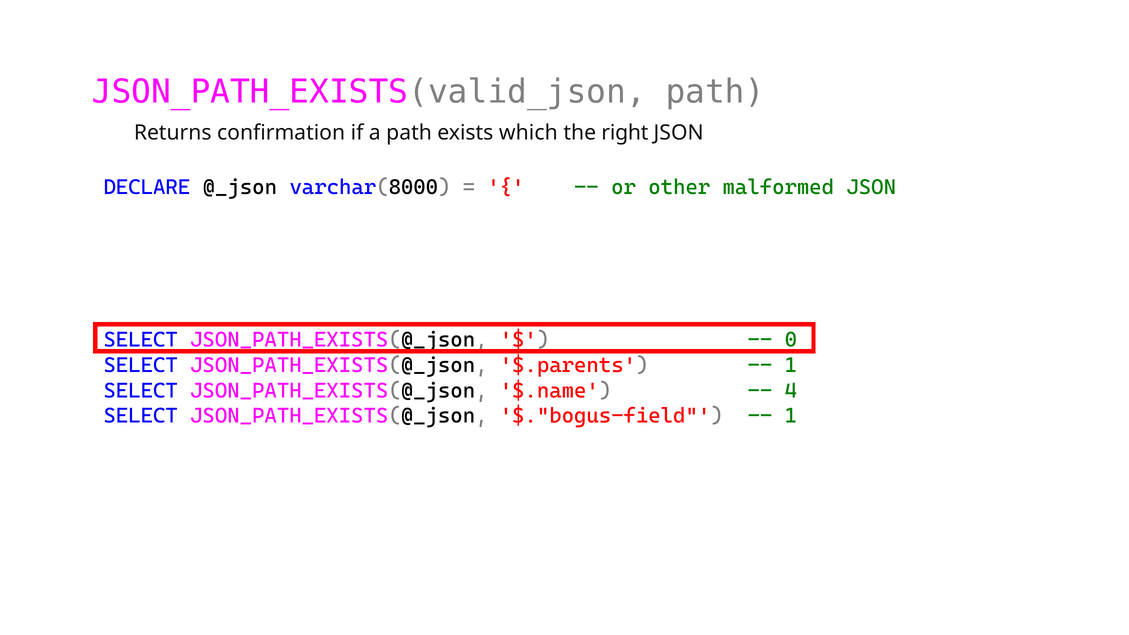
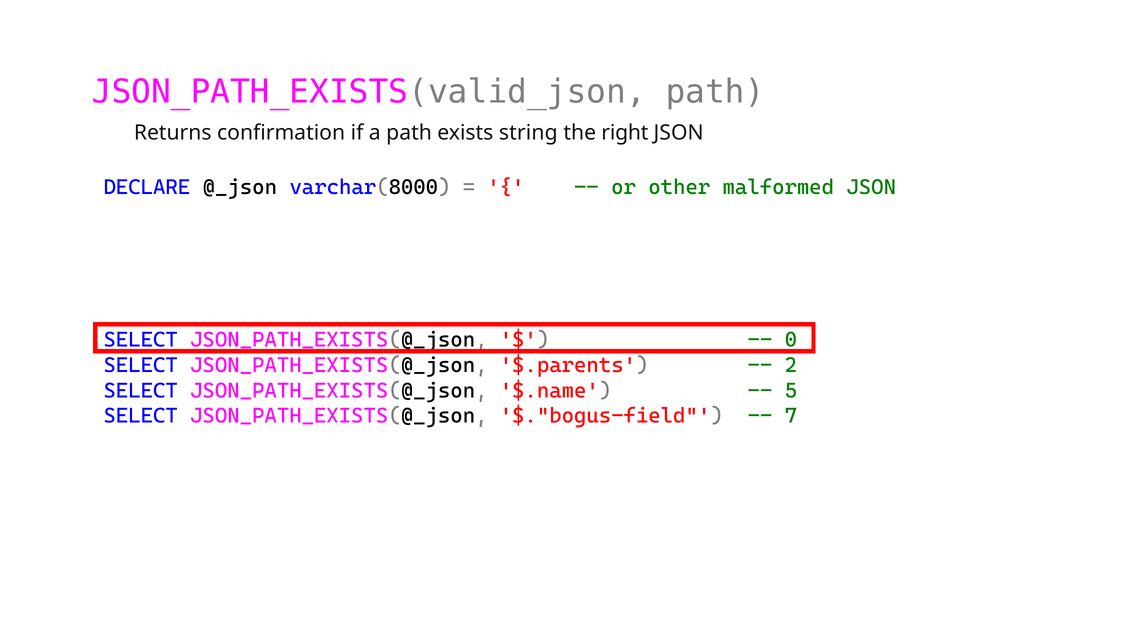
which: which -> string
1 at (791, 365): 1 -> 2
4: 4 -> 5
1 at (791, 416): 1 -> 7
